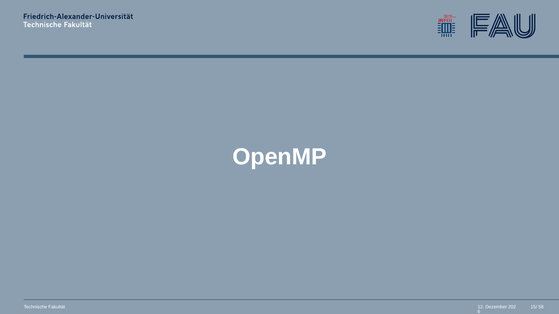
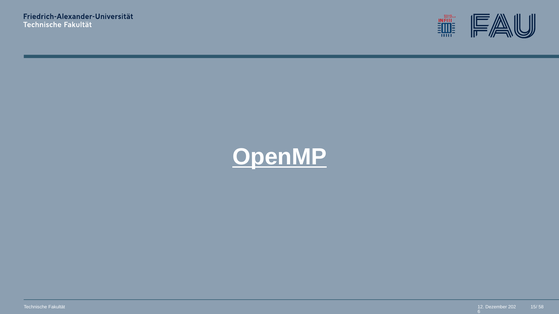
OpenMP underline: none -> present
